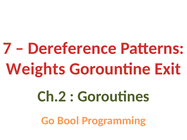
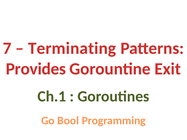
Dereference: Dereference -> Terminating
Weights: Weights -> Provides
Ch.2: Ch.2 -> Ch.1
